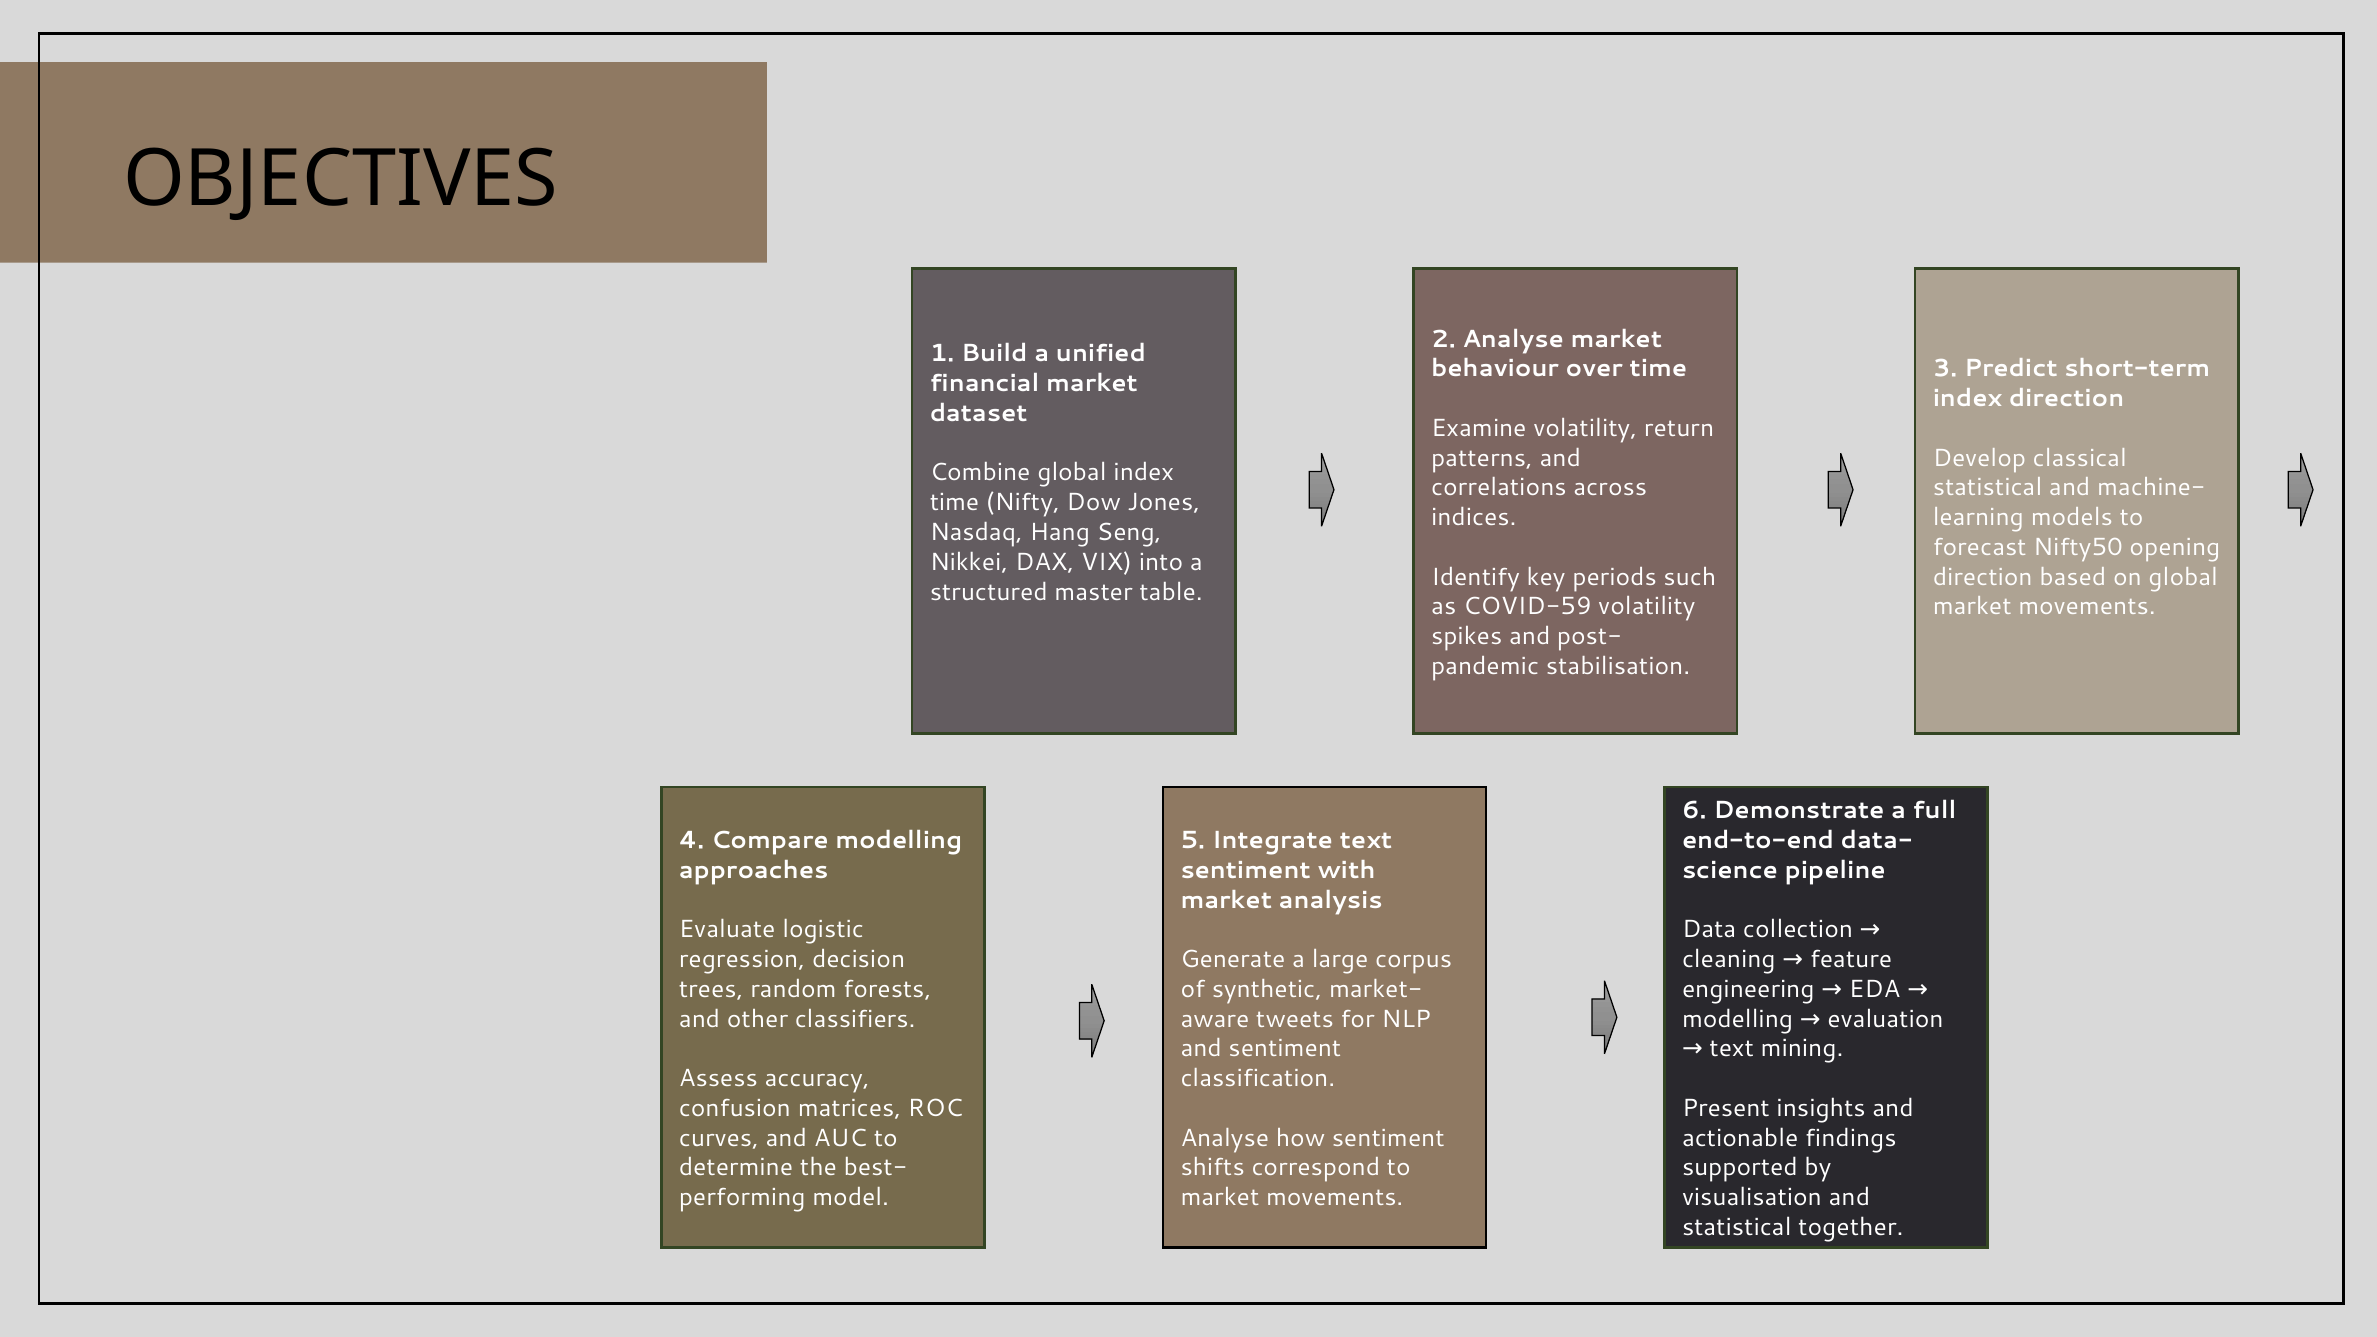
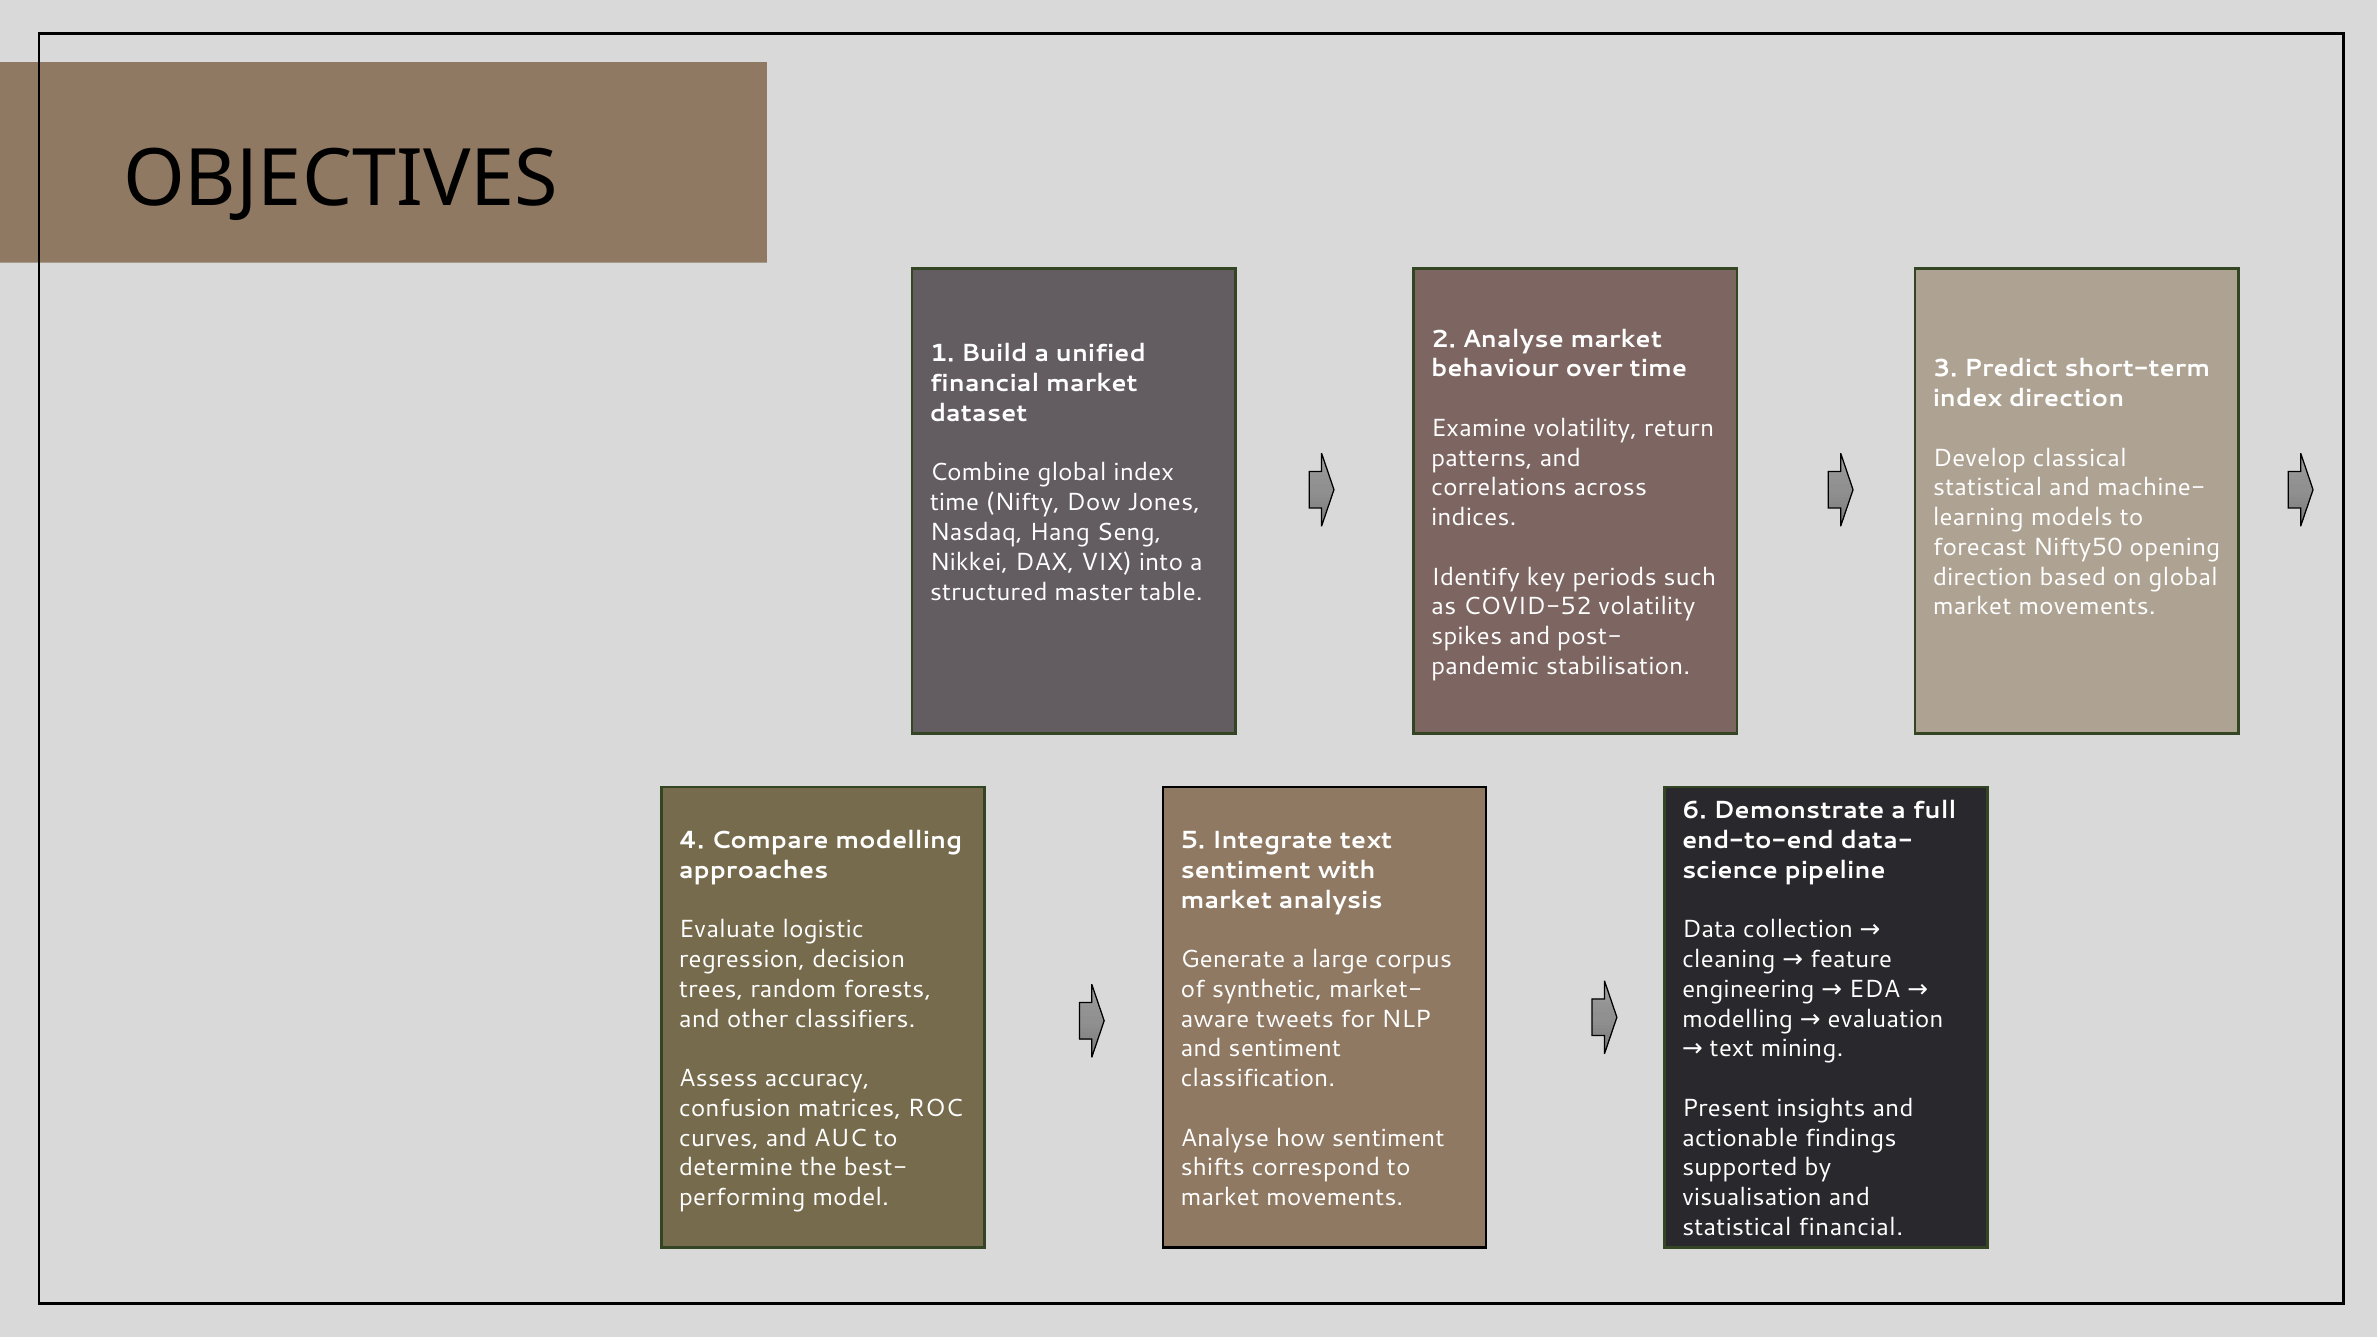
COVID-59: COVID-59 -> COVID-52
statistical together: together -> financial
